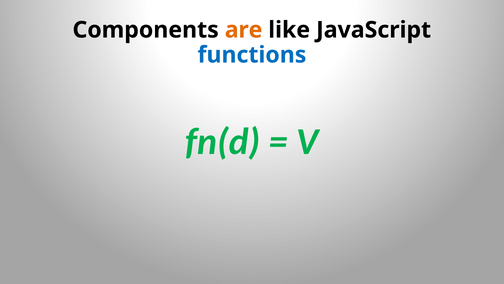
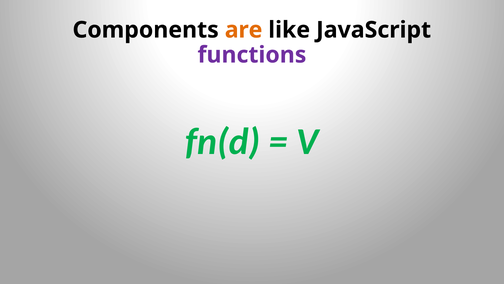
functions colour: blue -> purple
